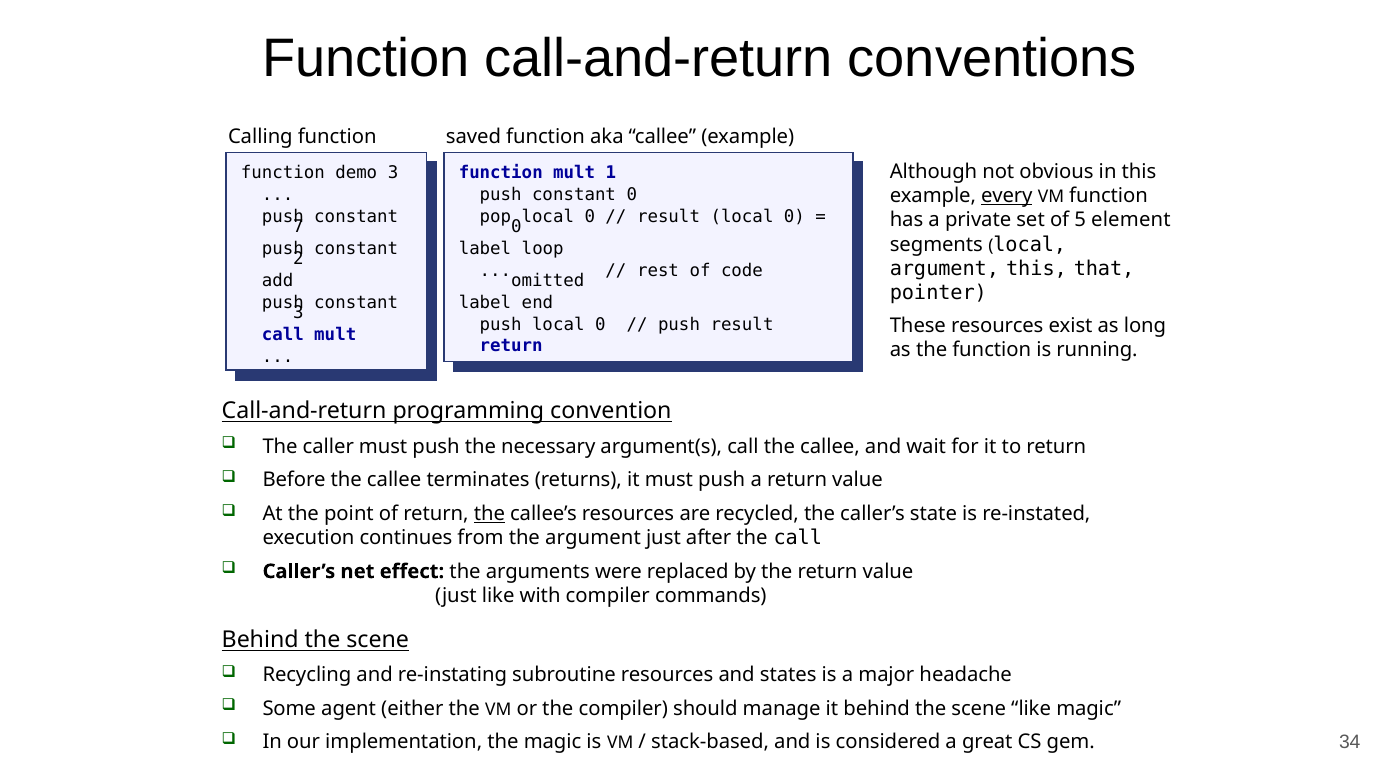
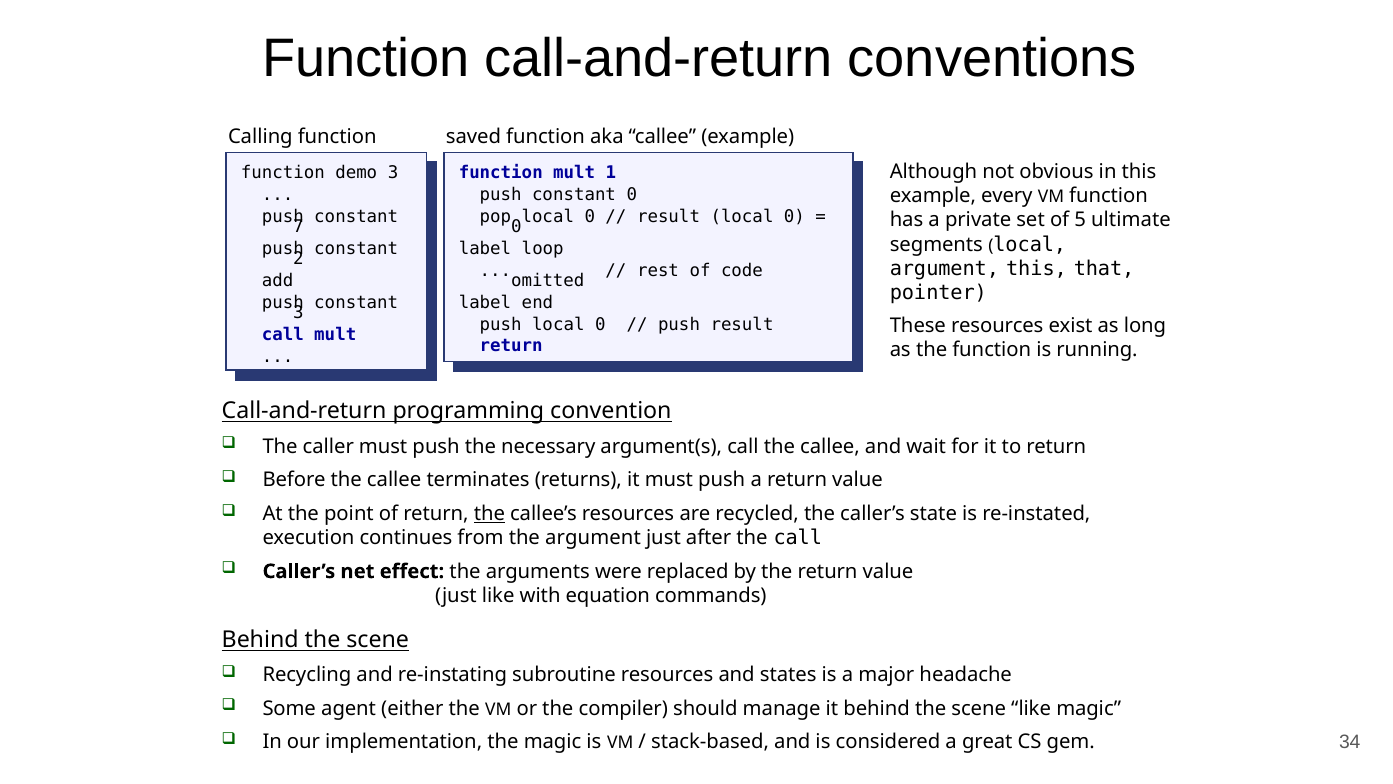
every underline: present -> none
element: element -> ultimate
with compiler: compiler -> equation
